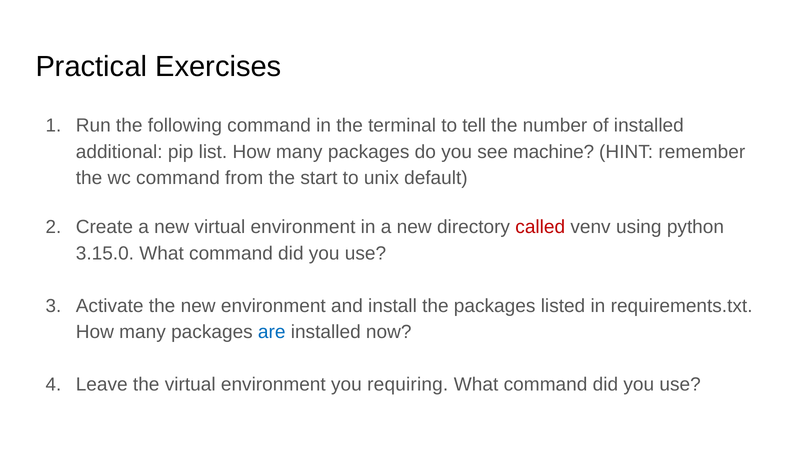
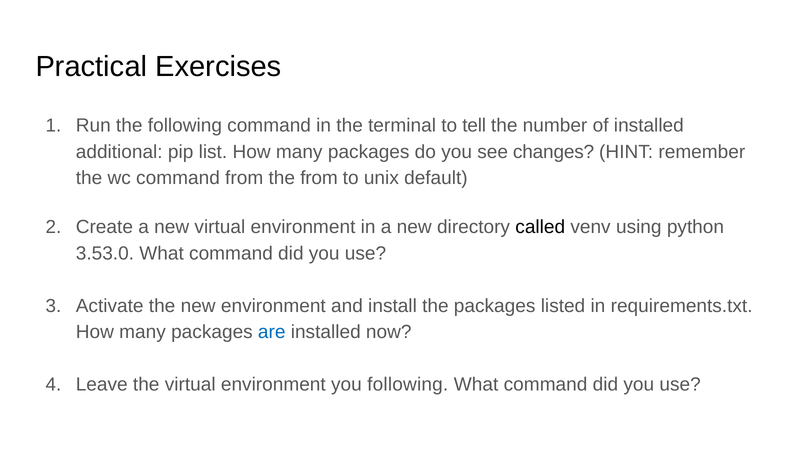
machine: machine -> changes
the start: start -> from
called colour: red -> black
3.15.0: 3.15.0 -> 3.53.0
you requiring: requiring -> following
